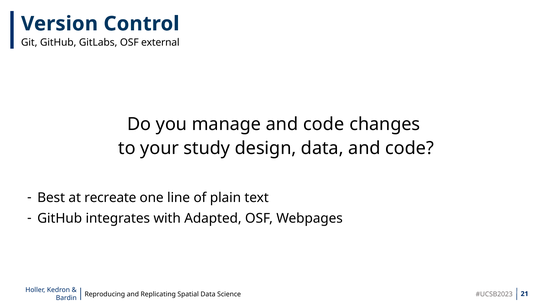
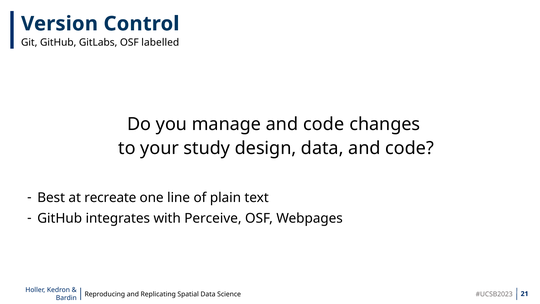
external: external -> labelled
Adapted: Adapted -> Perceive
